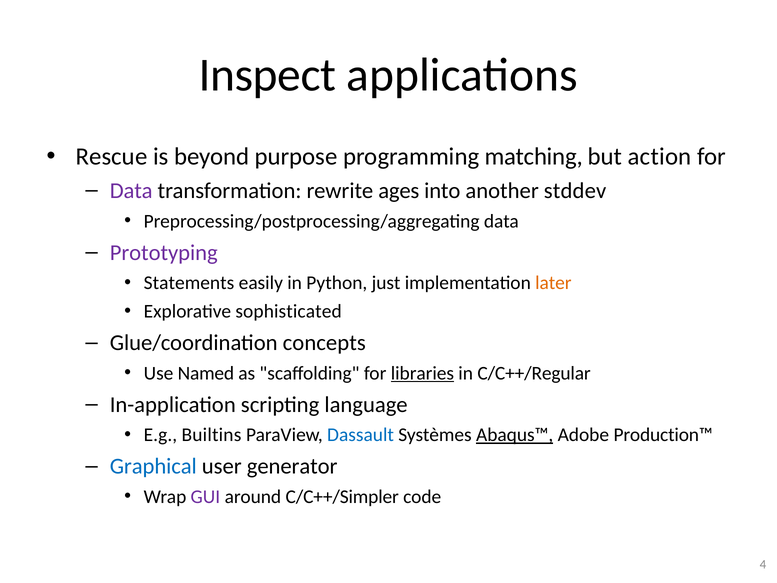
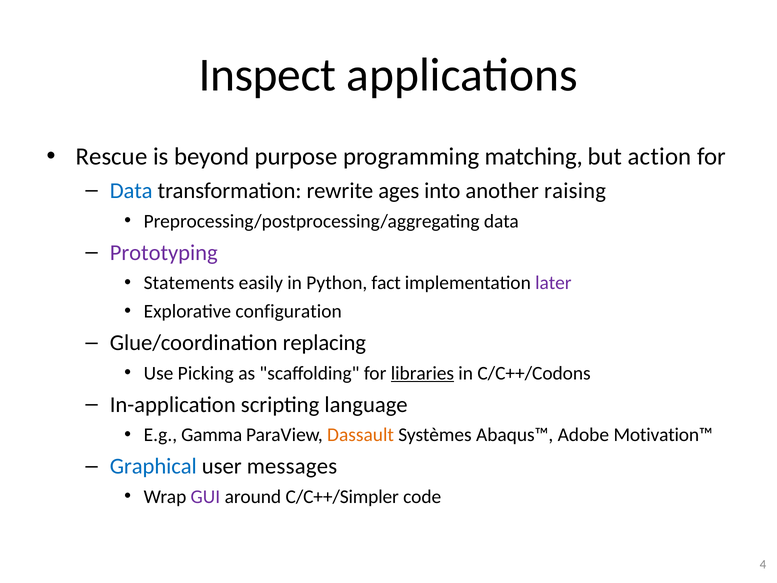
Data at (131, 191) colour: purple -> blue
stddev: stddev -> raising
just: just -> fact
later colour: orange -> purple
sophisticated: sophisticated -> configuration
concepts: concepts -> replacing
Named: Named -> Picking
C/C++/Regular: C/C++/Regular -> C/C++/Codons
Builtins: Builtins -> Gamma
Dassault colour: blue -> orange
Abaqus™ underline: present -> none
Production™: Production™ -> Motivation™
generator: generator -> messages
